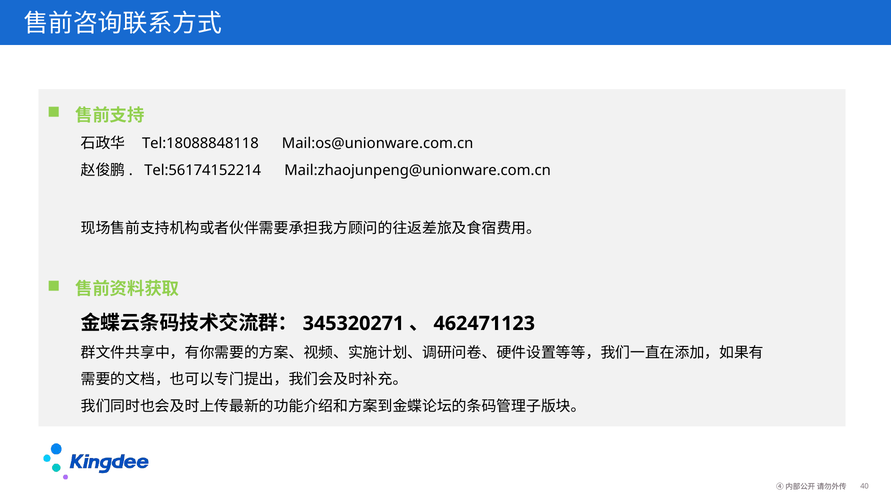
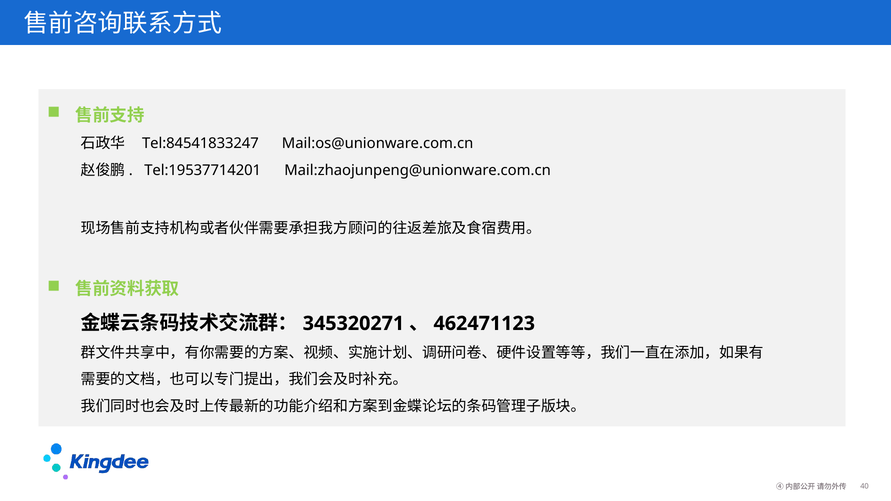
Tel:18088848118: Tel:18088848118 -> Tel:84541833247
Tel:56174152214: Tel:56174152214 -> Tel:19537714201
